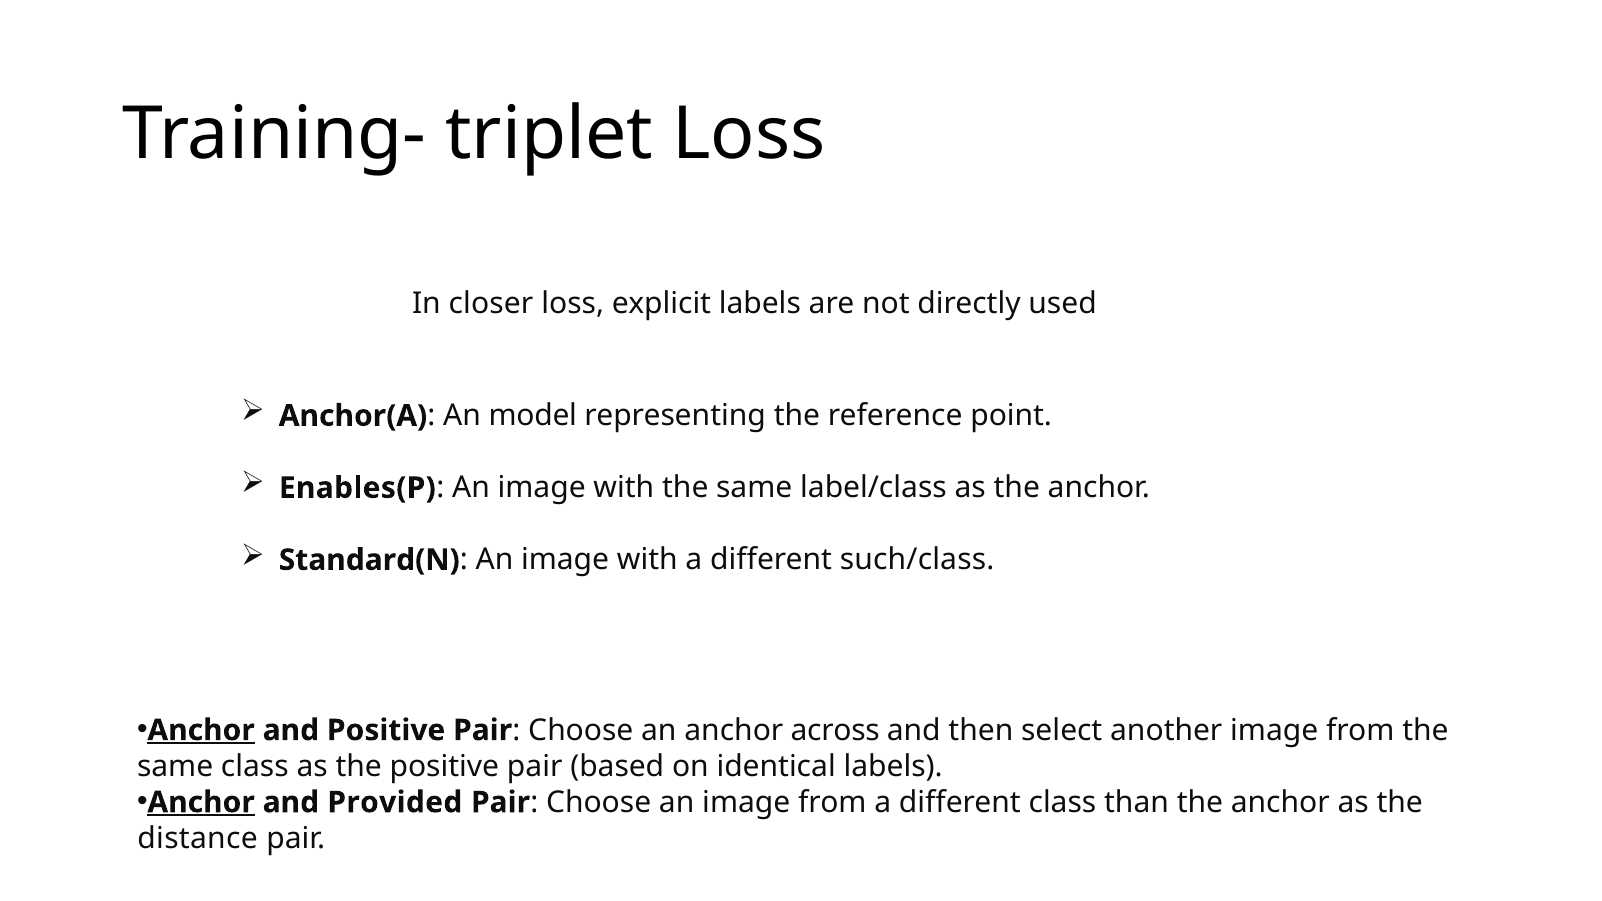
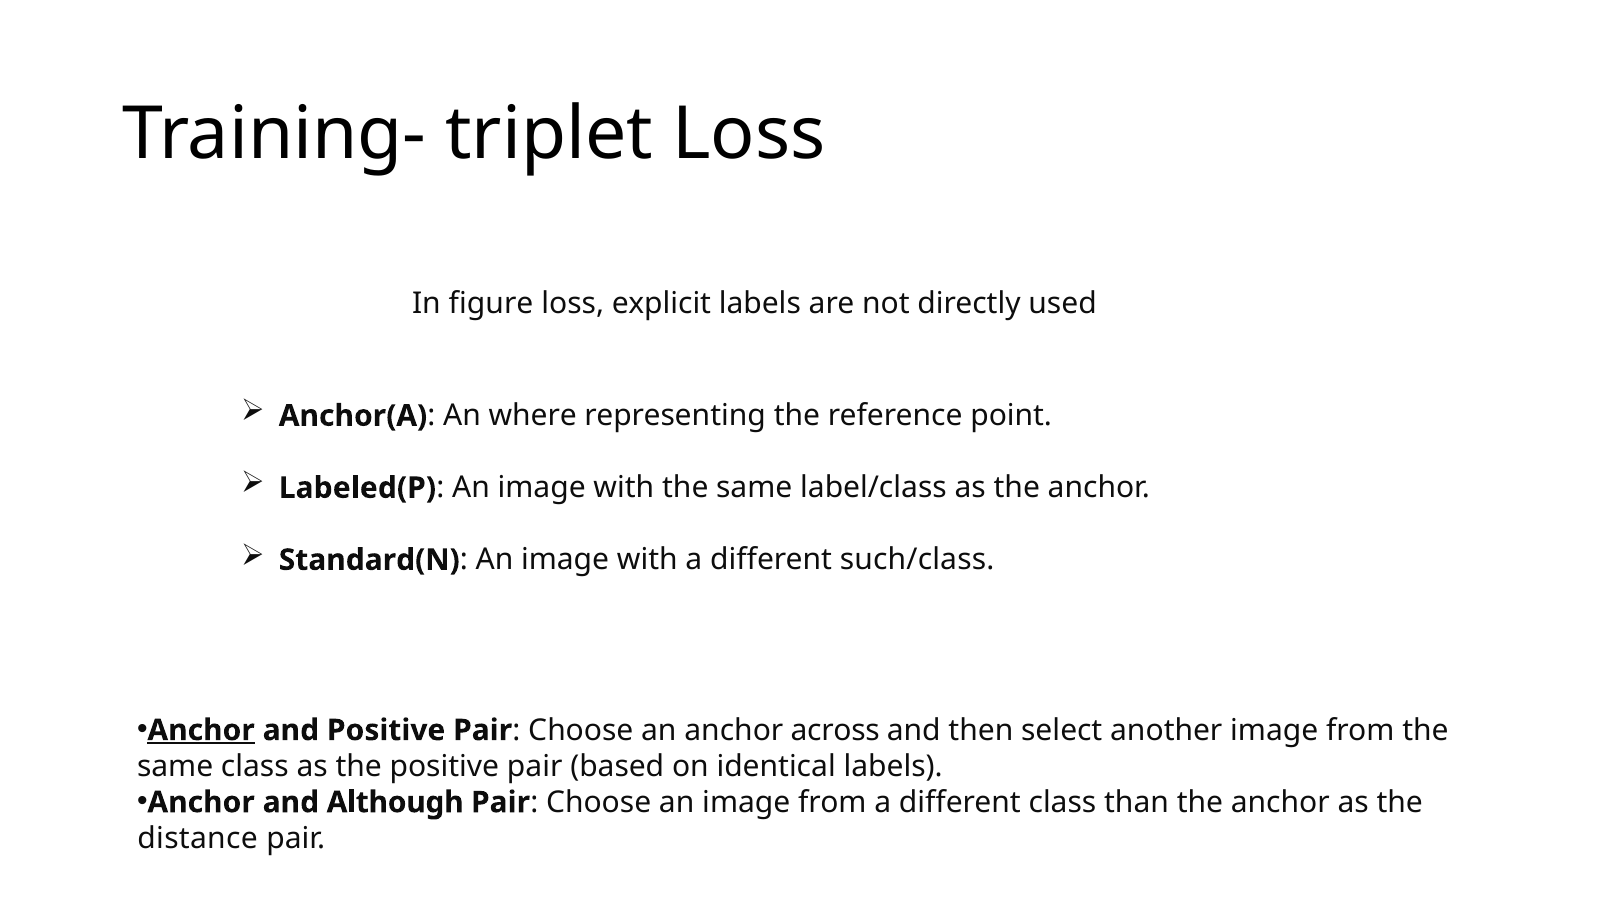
closer: closer -> figure
model: model -> where
Enables(P: Enables(P -> Labeled(P
Anchor at (201, 802) underline: present -> none
Provided: Provided -> Although
